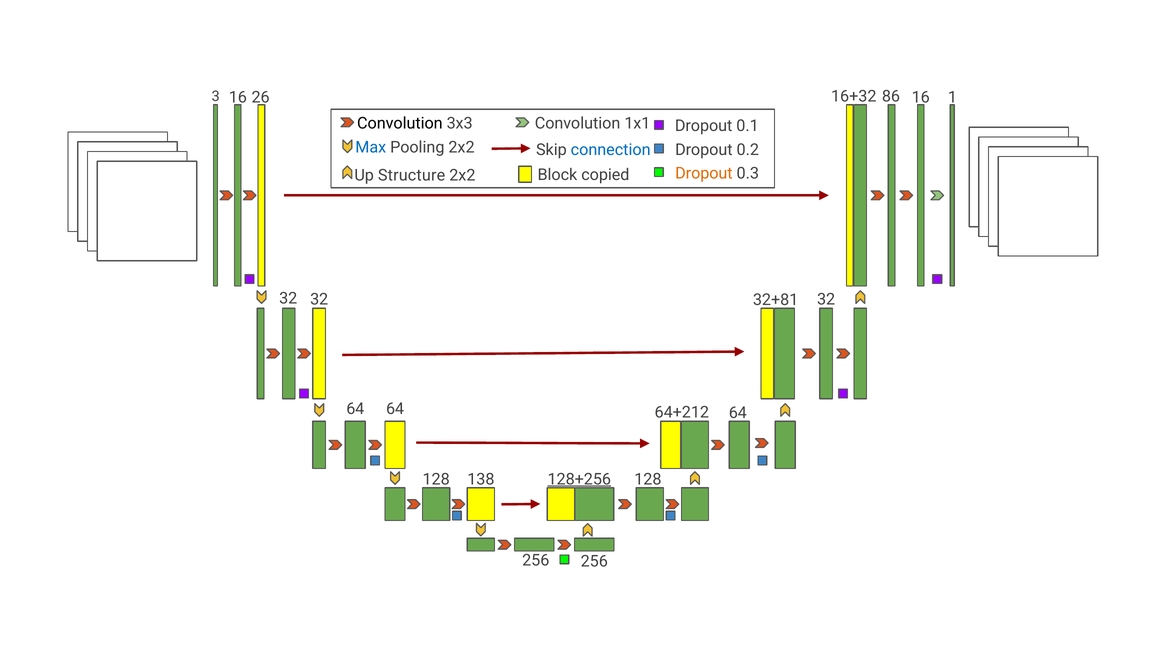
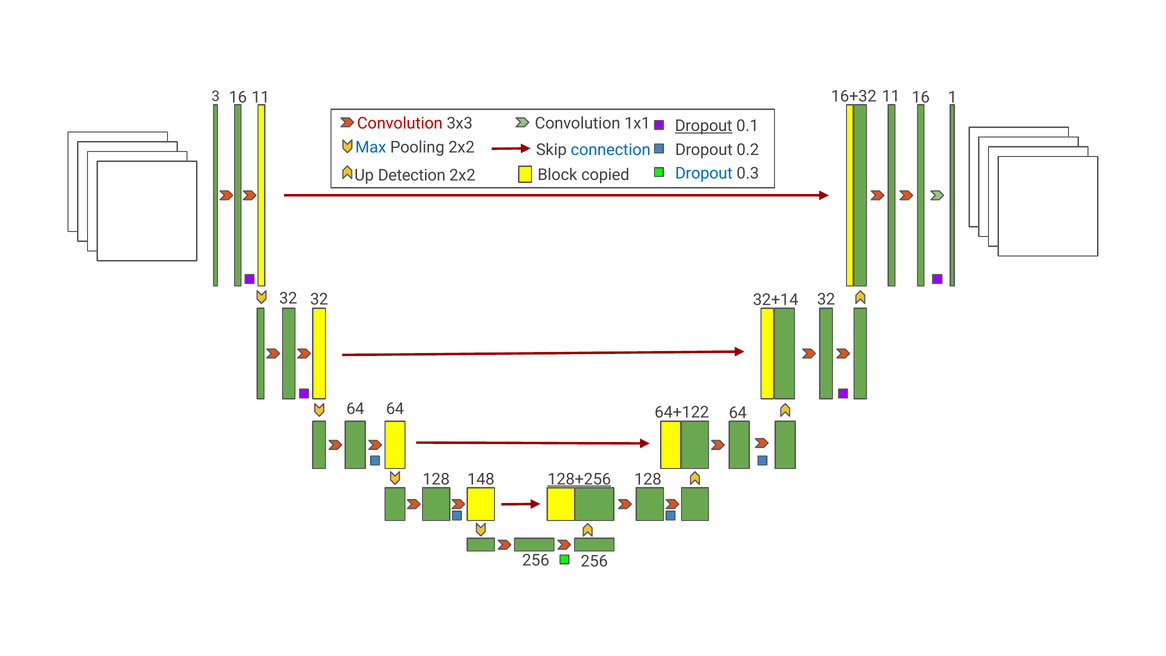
16+32 86: 86 -> 11
16 26: 26 -> 11
Convolution at (400, 123) colour: black -> red
Dropout at (704, 126) underline: none -> present
Dropout at (704, 173) colour: orange -> blue
Structure: Structure -> Detection
32+81: 32+81 -> 32+14
64+212: 64+212 -> 64+122
138: 138 -> 148
